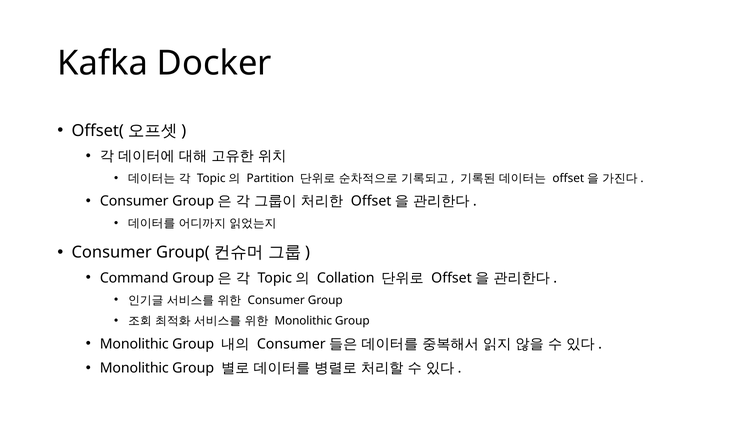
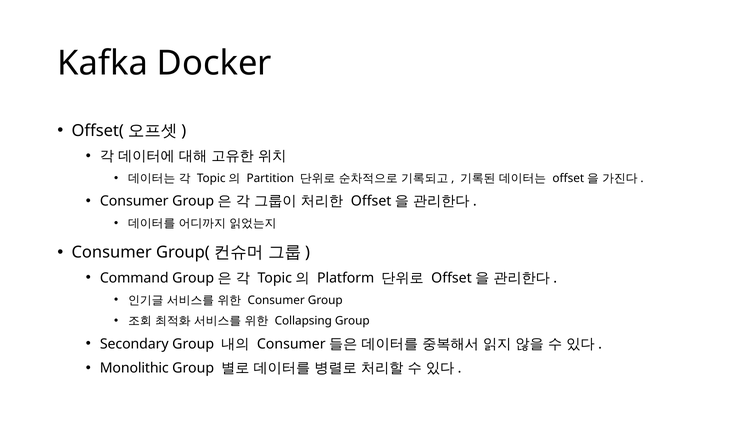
Collation: Collation -> Platform
Monolithic at (303, 321): Monolithic -> Collapsing
Monolithic at (134, 344): Monolithic -> Secondary
